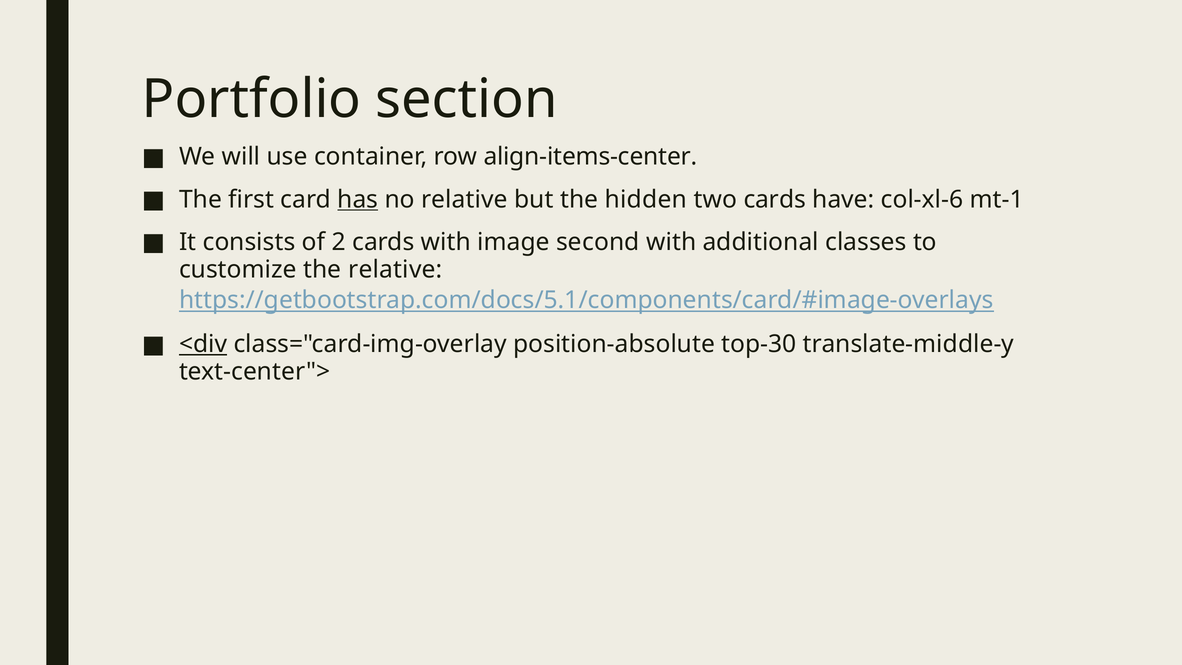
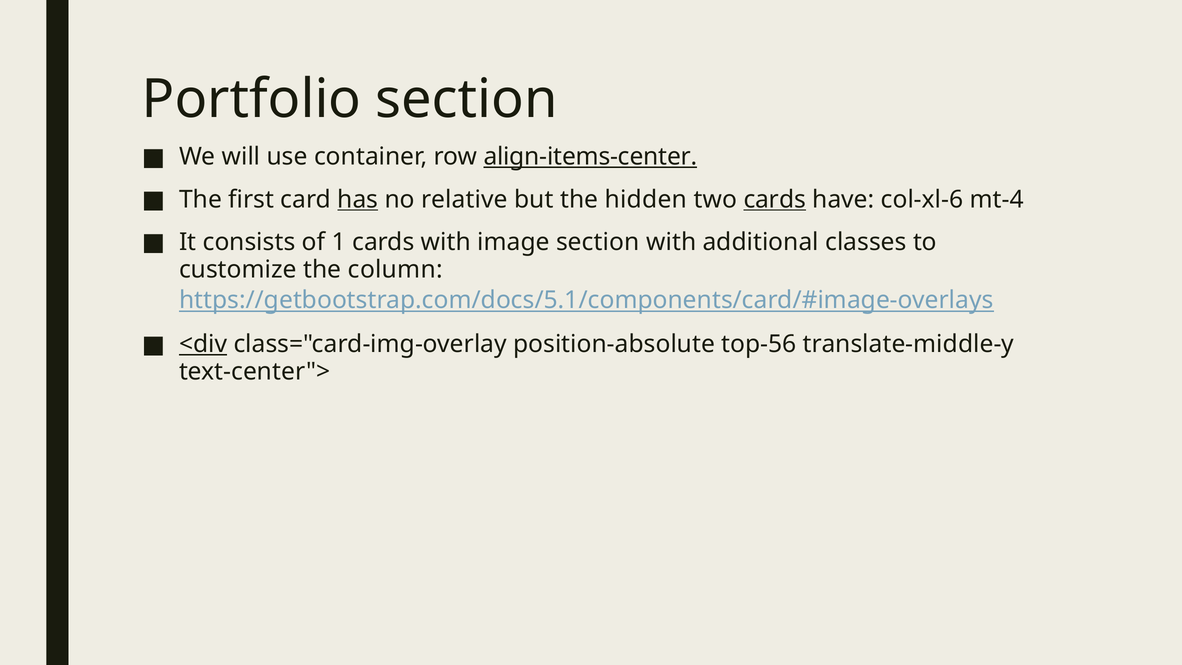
align-items-center underline: none -> present
cards at (775, 199) underline: none -> present
mt-1: mt-1 -> mt-4
2: 2 -> 1
image second: second -> section
the relative: relative -> column
top-30: top-30 -> top-56
